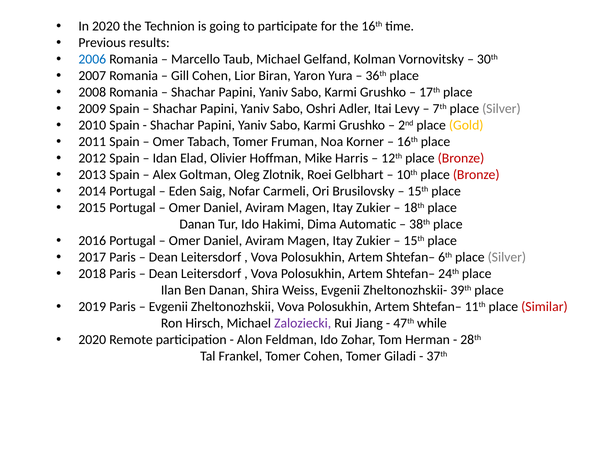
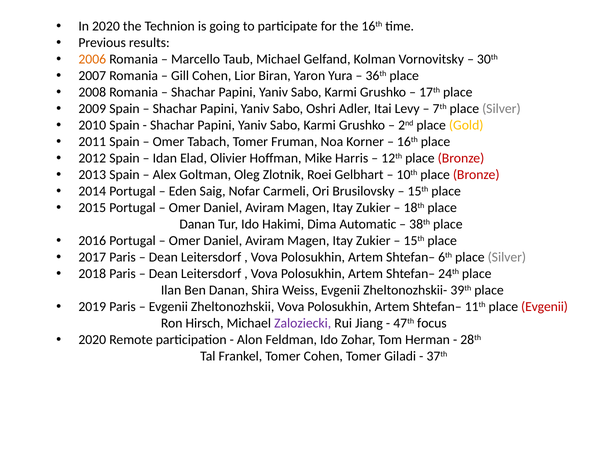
2006 colour: blue -> orange
place Similar: Similar -> Evgenii
while: while -> focus
